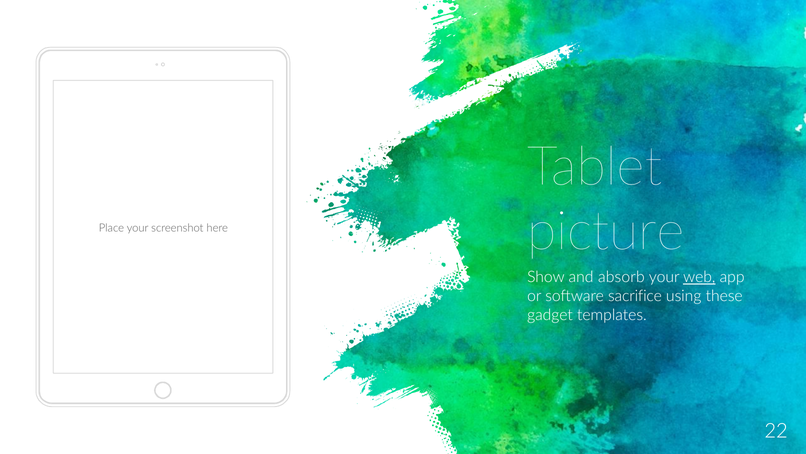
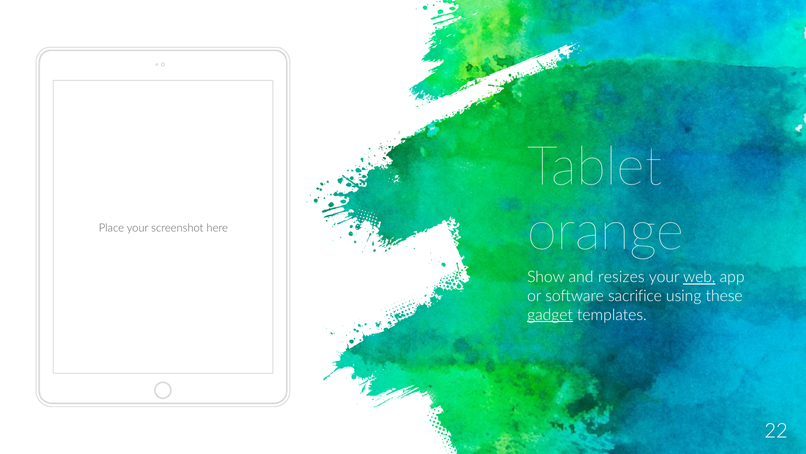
picture: picture -> orange
absorb: absorb -> resizes
gadget underline: none -> present
